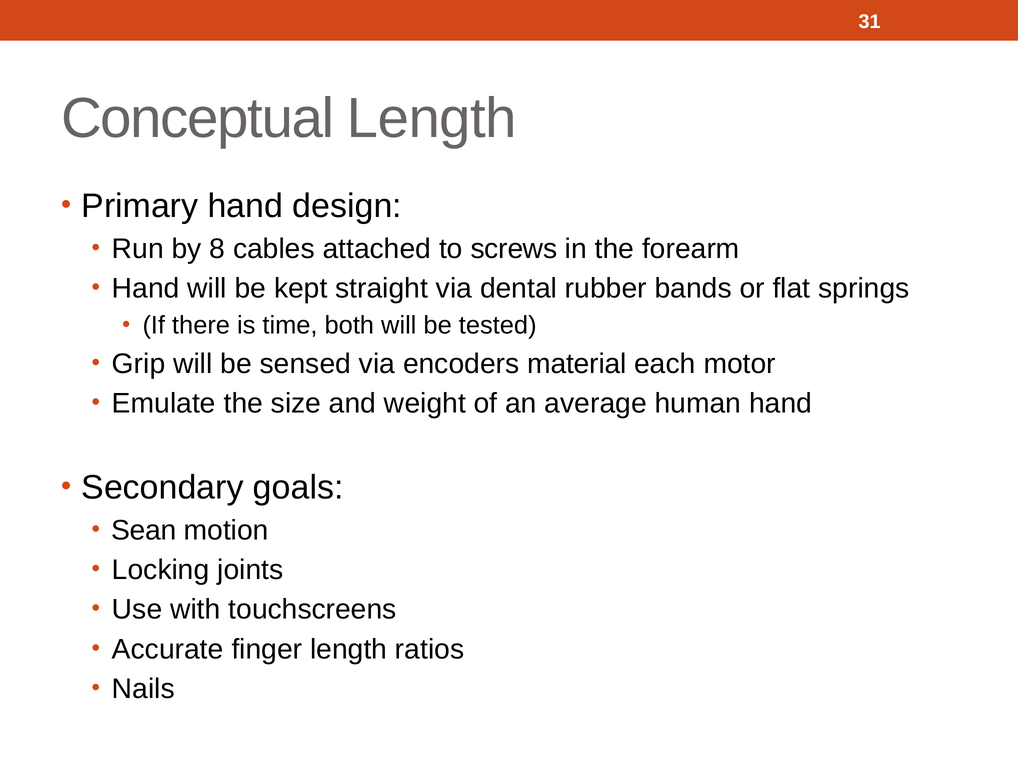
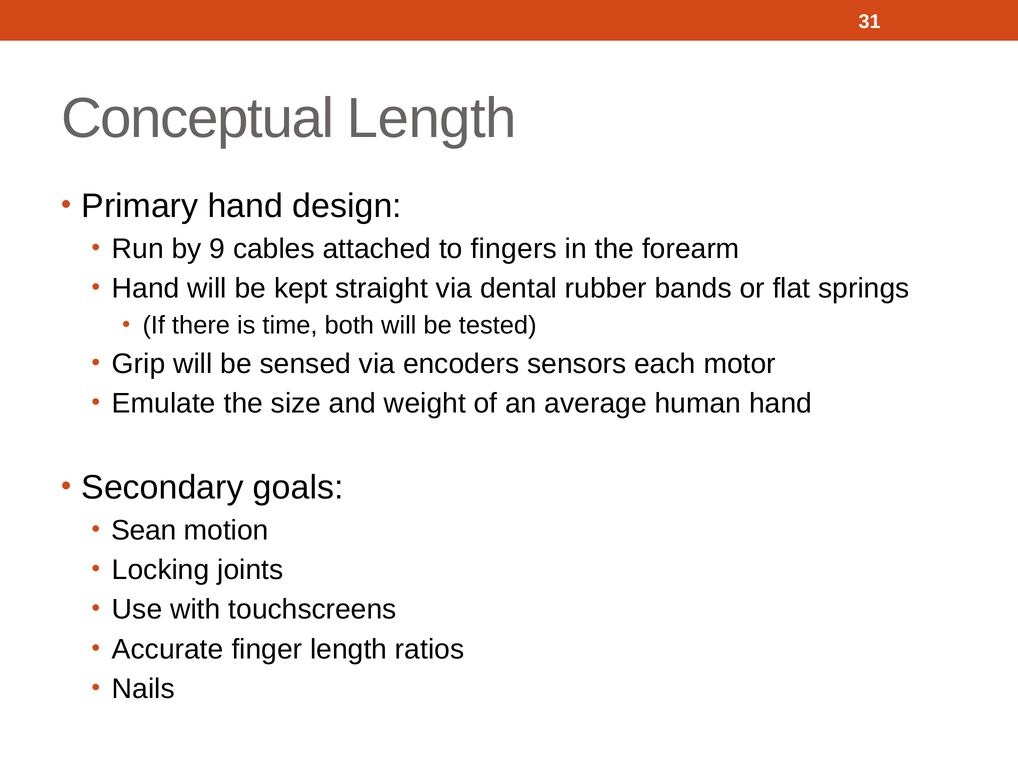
8: 8 -> 9
screws: screws -> fingers
material: material -> sensors
